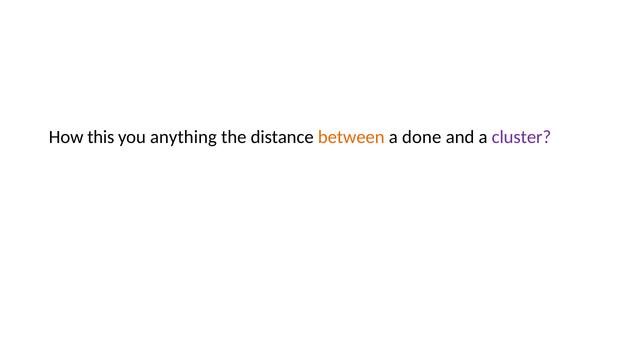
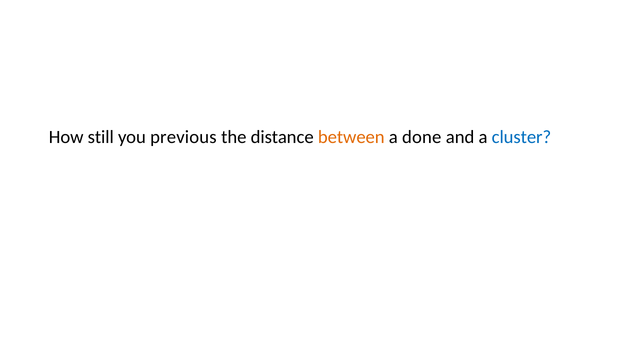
this: this -> still
anything: anything -> previous
cluster colour: purple -> blue
